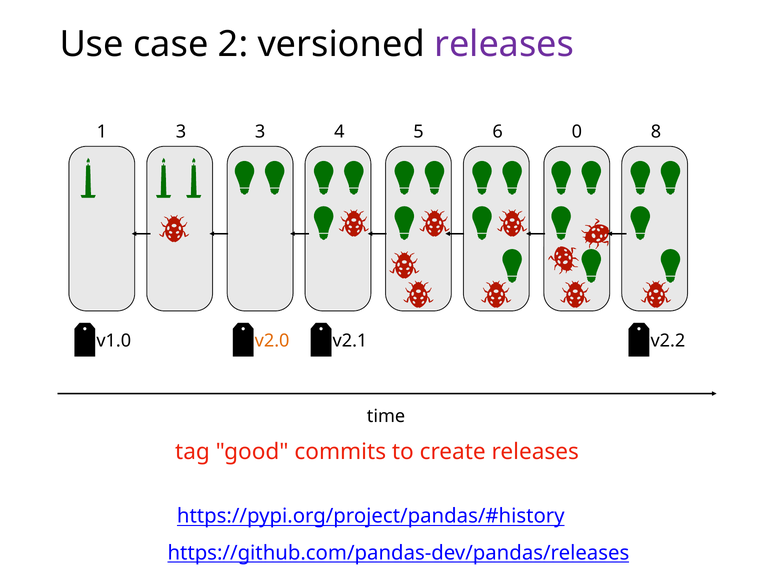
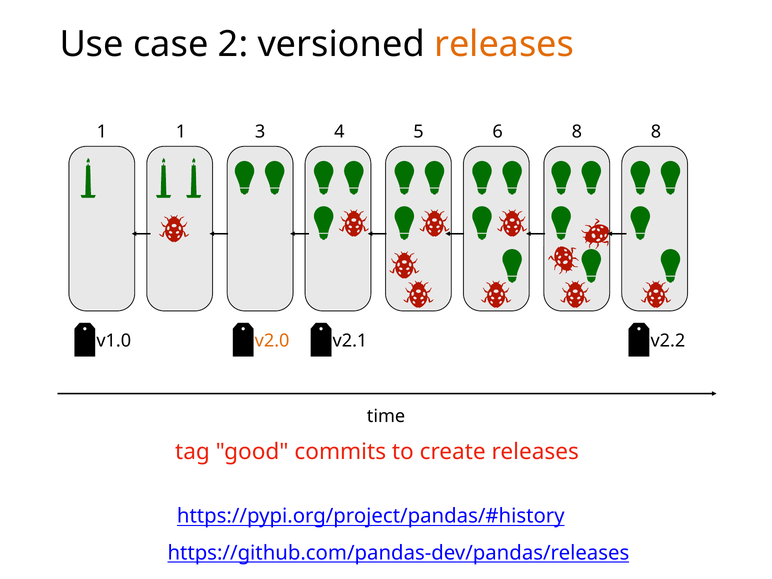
releases at (504, 44) colour: purple -> orange
1 3: 3 -> 1
6 0: 0 -> 8
